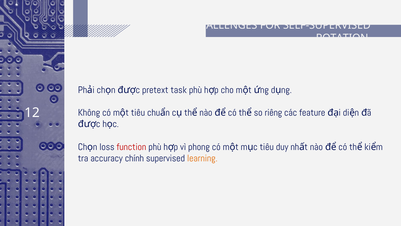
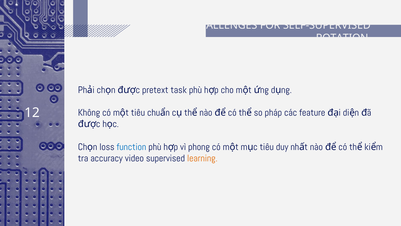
riêng: riêng -> pháp
function colour: red -> blue
chính: chính -> video
